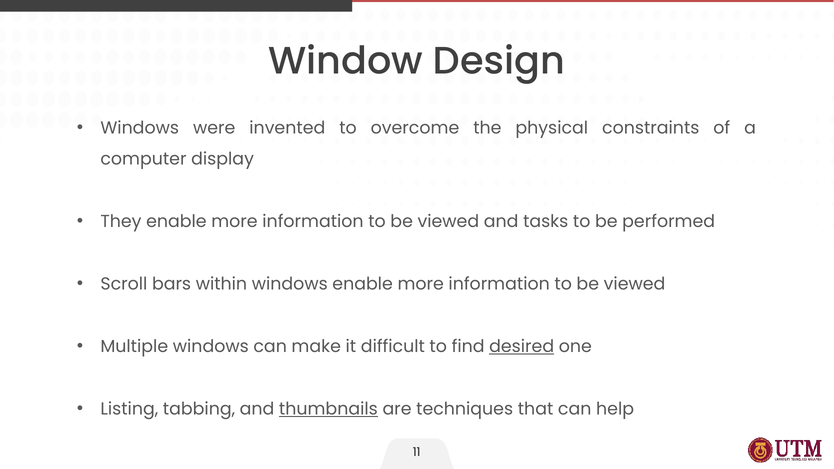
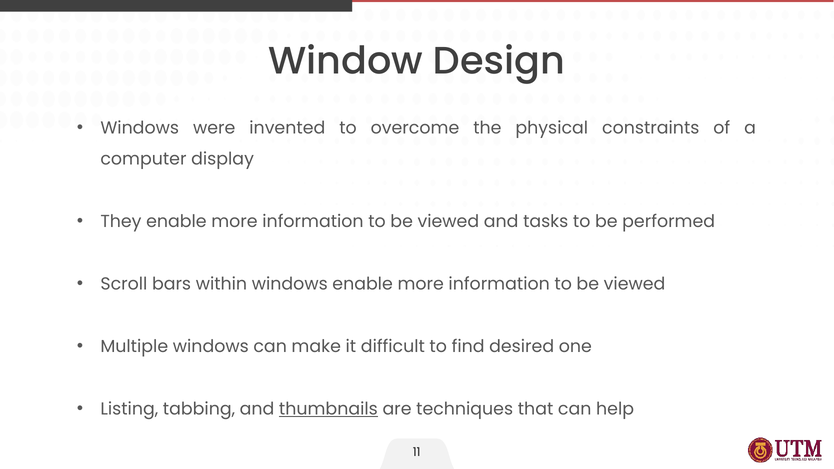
desired underline: present -> none
